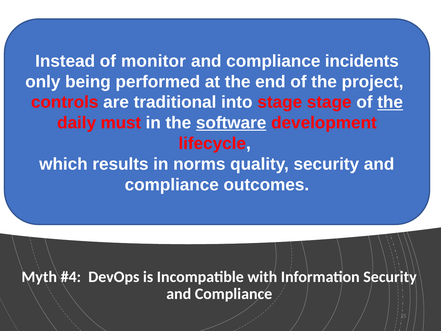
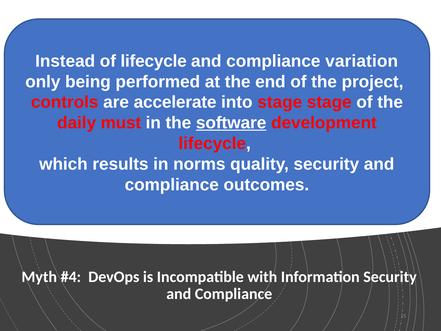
of monitor: monitor -> lifecycle
incidents: incidents -> variation
traditional: traditional -> accelerate
the at (390, 102) underline: present -> none
